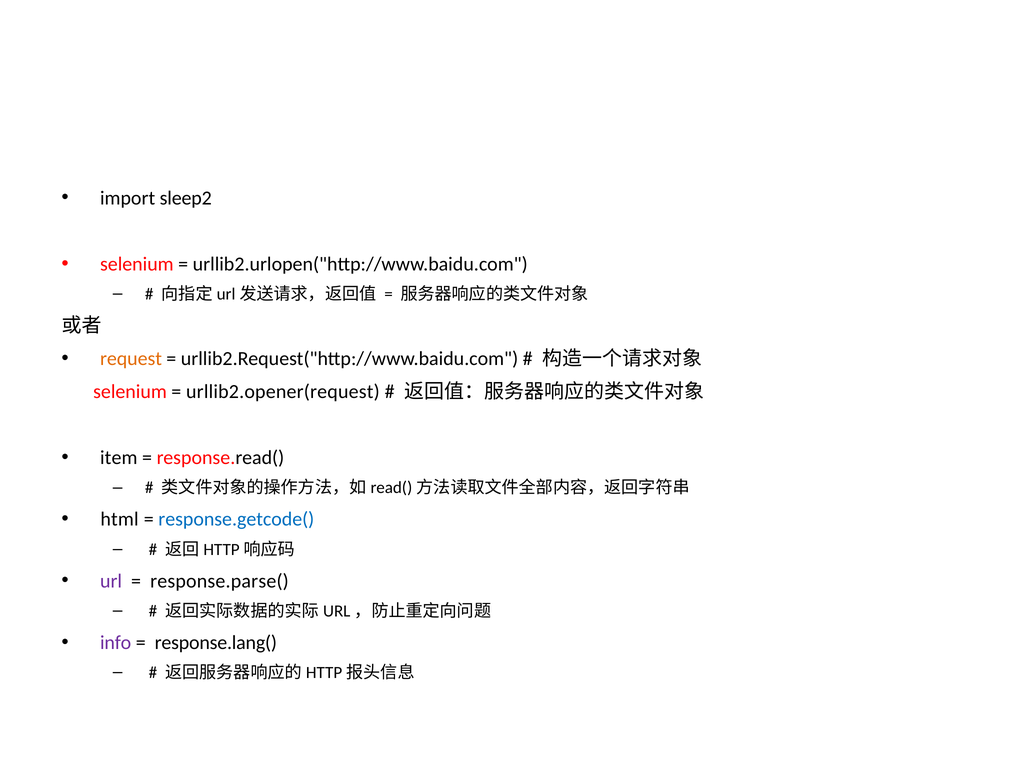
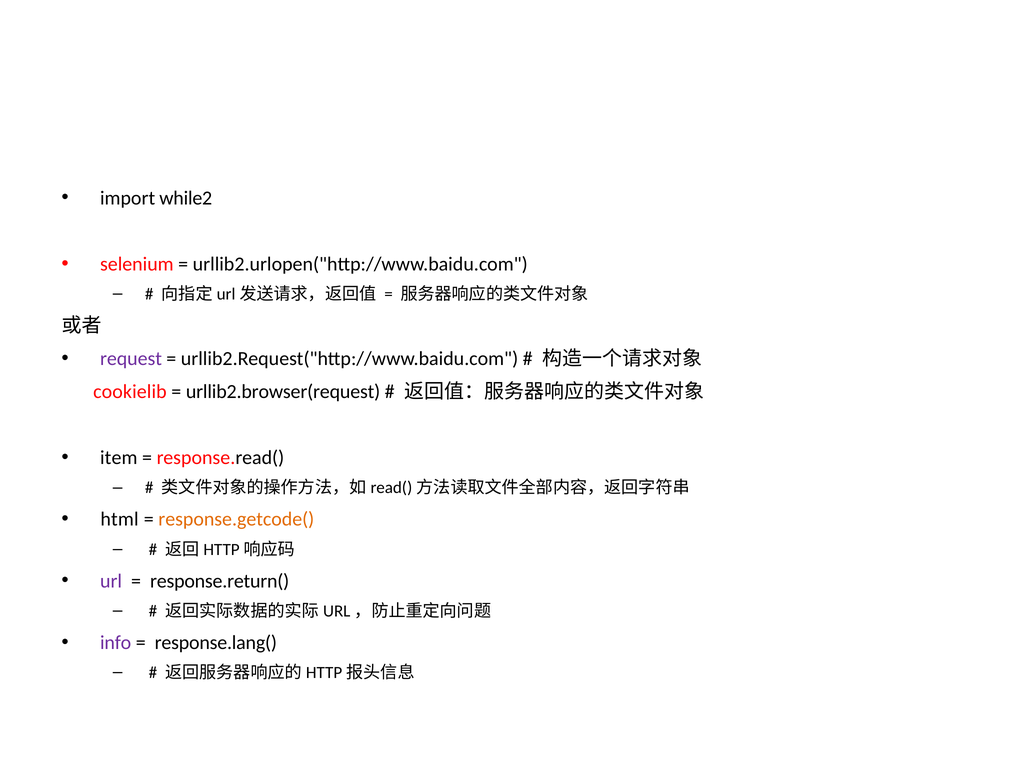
sleep2: sleep2 -> while2
request colour: orange -> purple
selenium at (130, 392): selenium -> cookielib
urllib2.opener(request: urllib2.opener(request -> urllib2.browser(request
response.getcode( colour: blue -> orange
response.parse(: response.parse( -> response.return(
